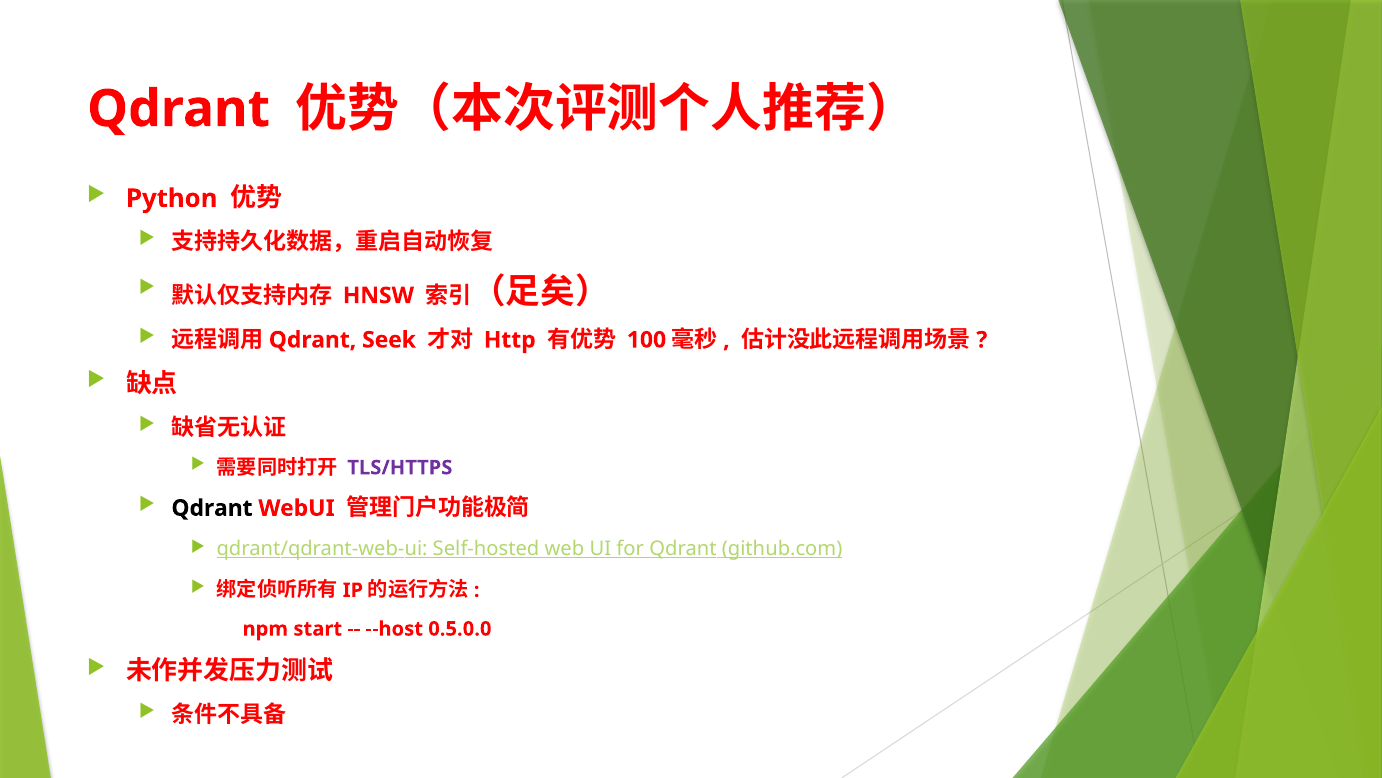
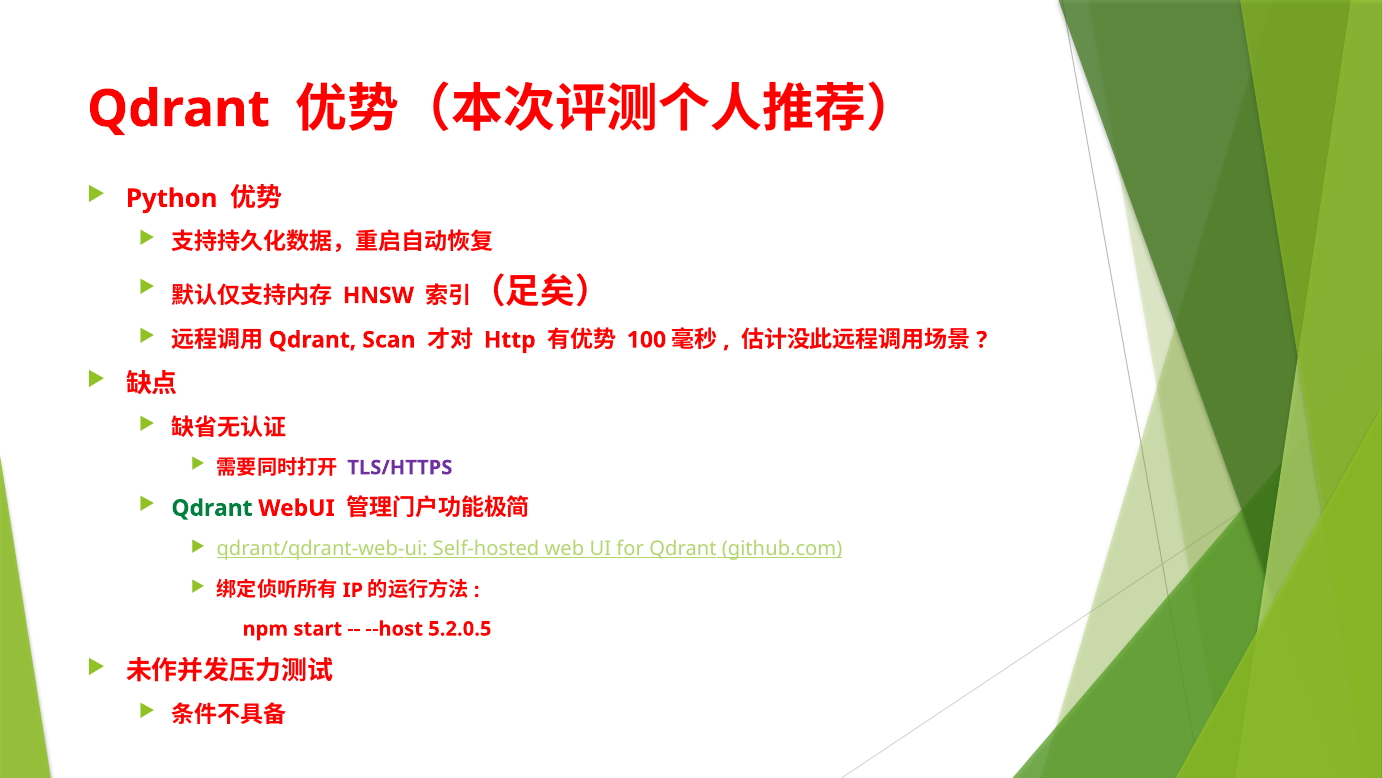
Seek: Seek -> Scan
Qdrant at (212, 508) colour: black -> green
0.5.0.0: 0.5.0.0 -> 5.2.0.5
